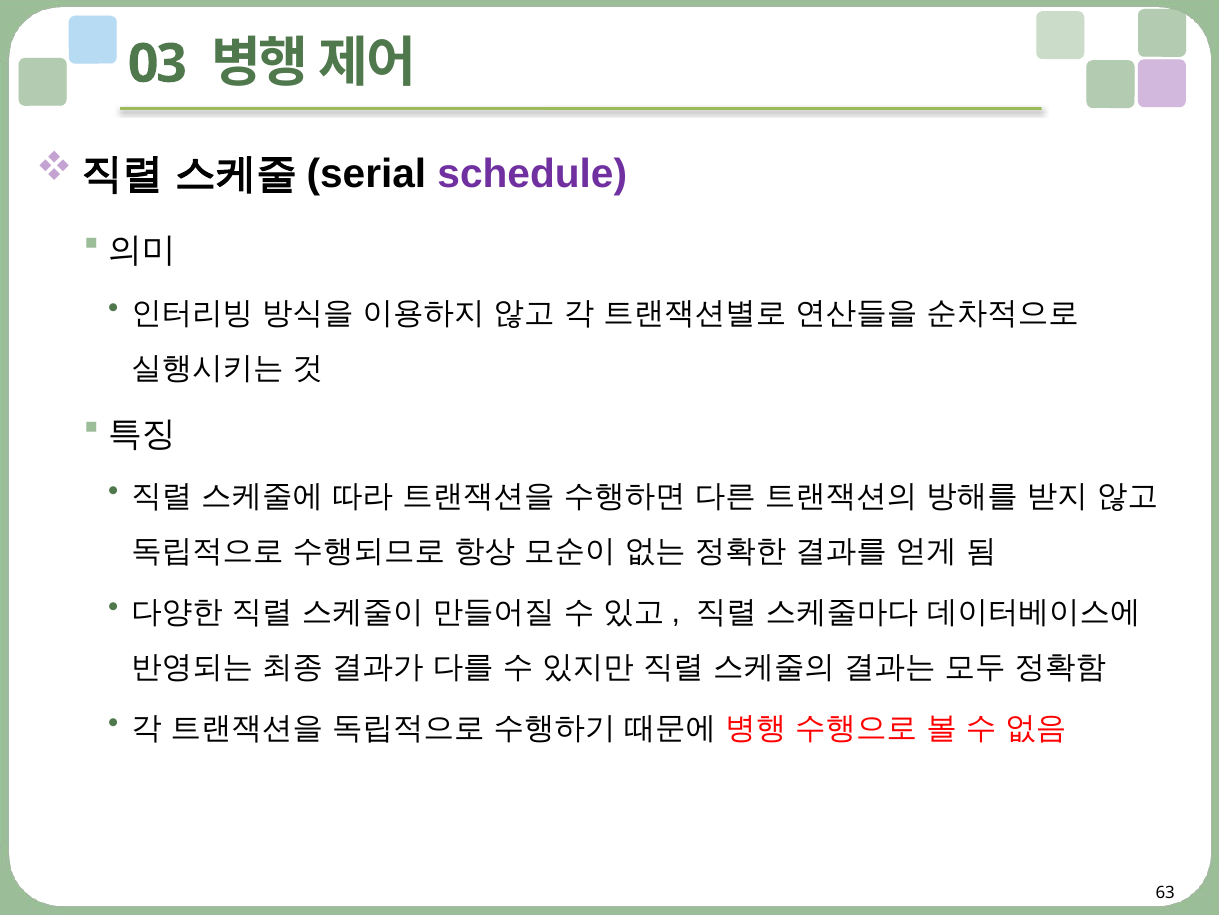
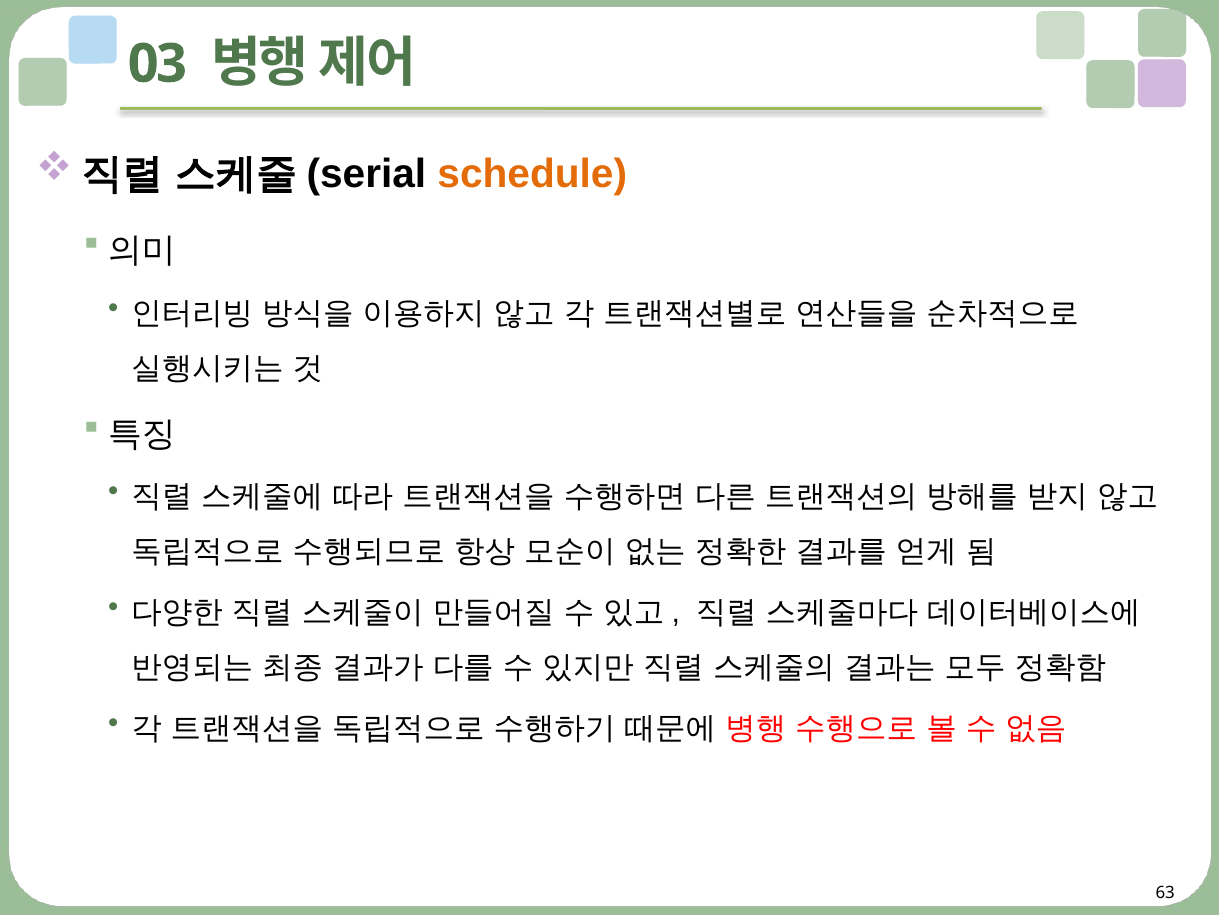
schedule colour: purple -> orange
